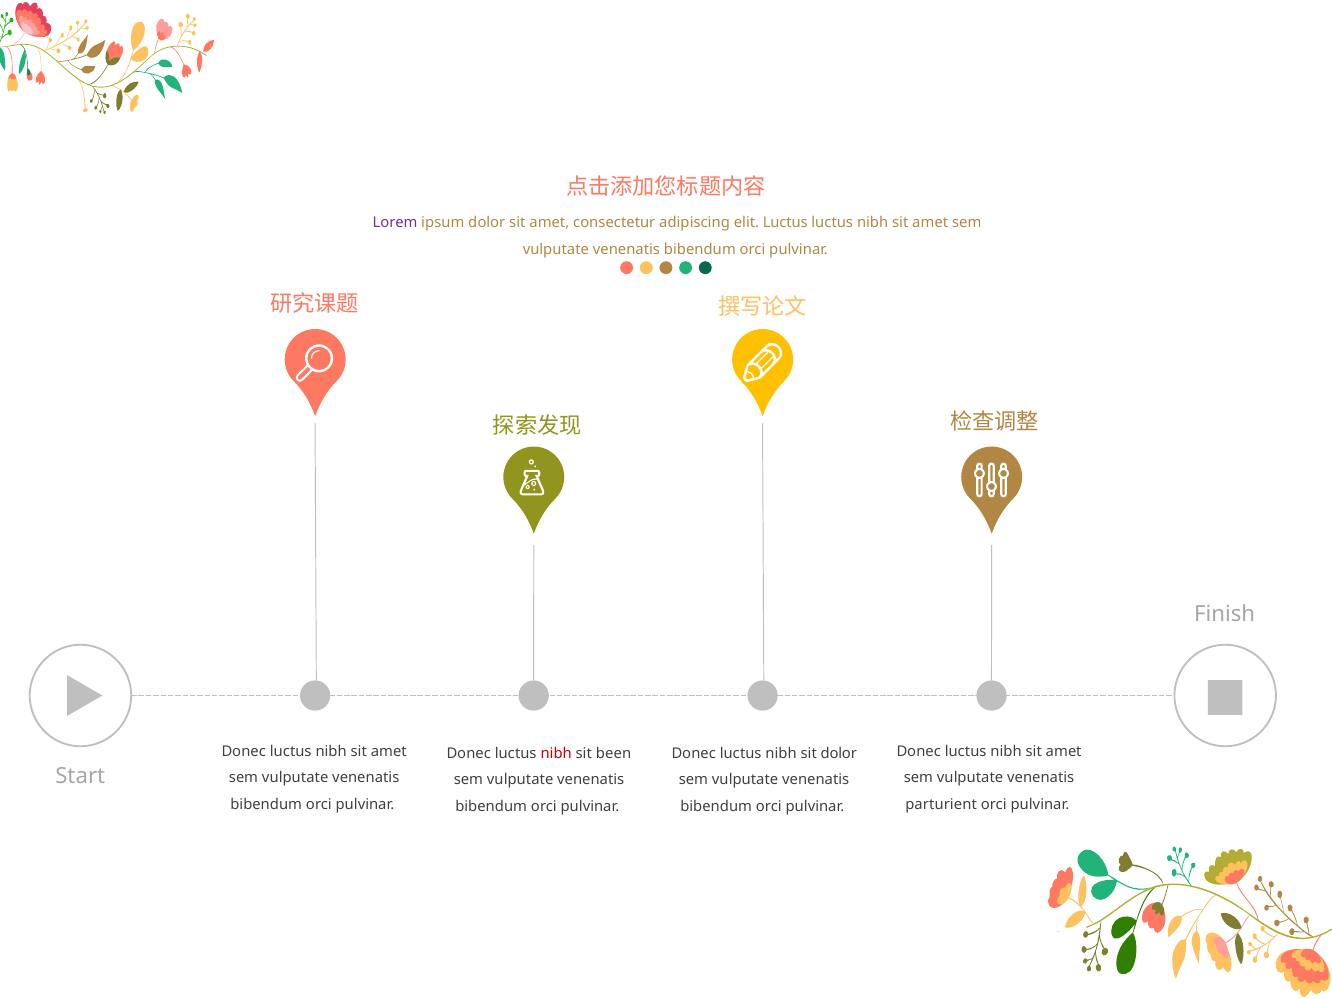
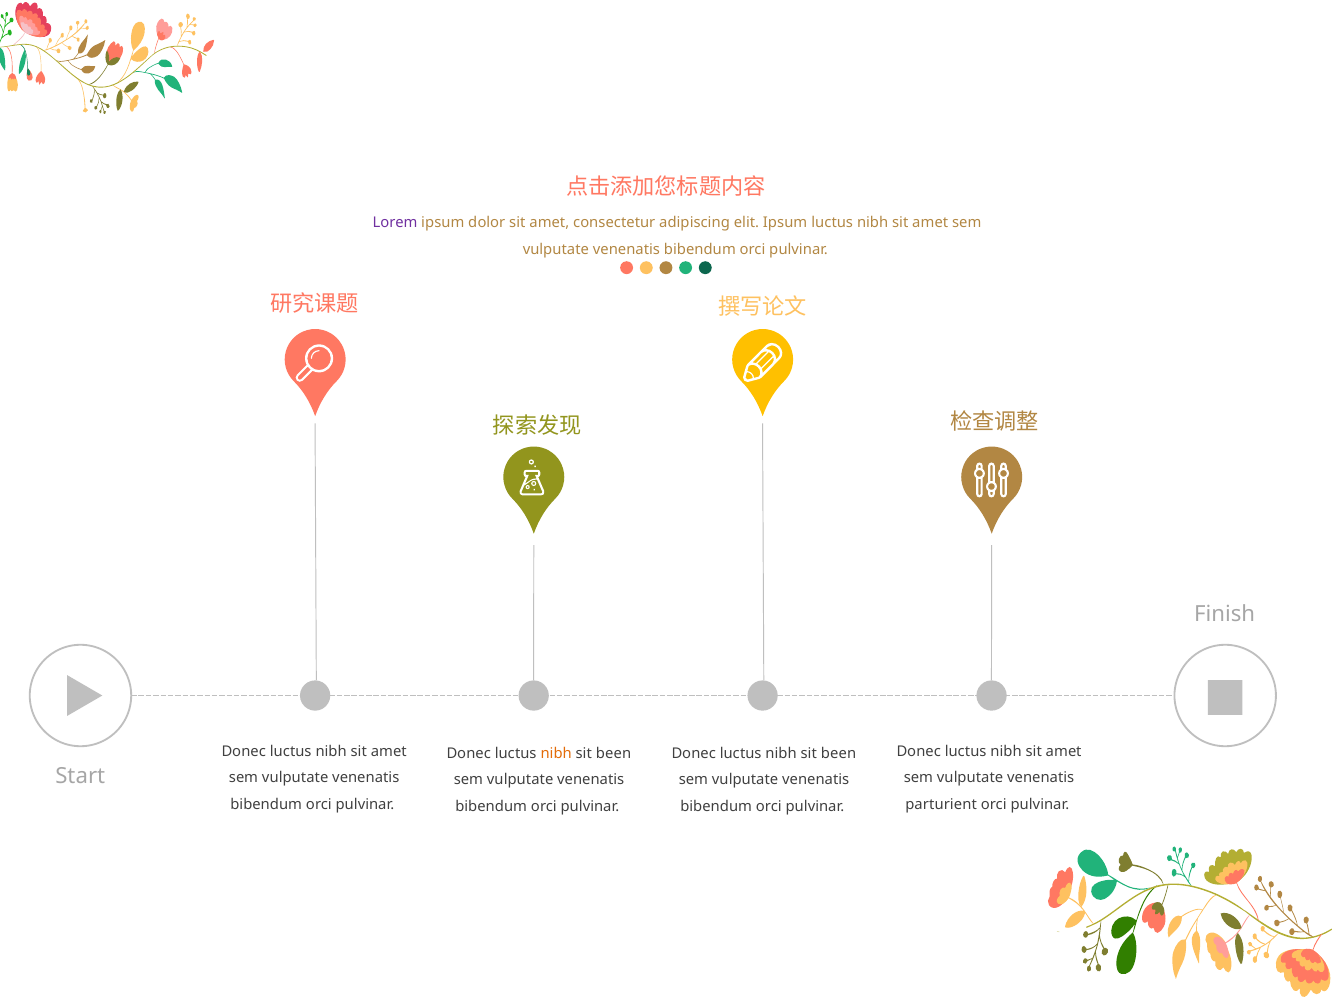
elit Luctus: Luctus -> Ipsum
nibh at (556, 753) colour: red -> orange
dolor at (839, 753): dolor -> been
